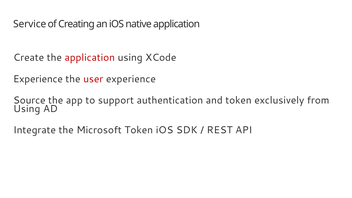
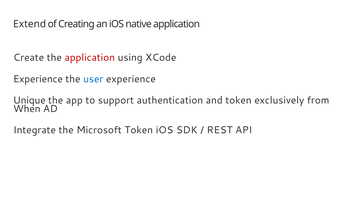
Service: Service -> Extend
user colour: red -> blue
Source: Source -> Unique
Using at (27, 109): Using -> When
